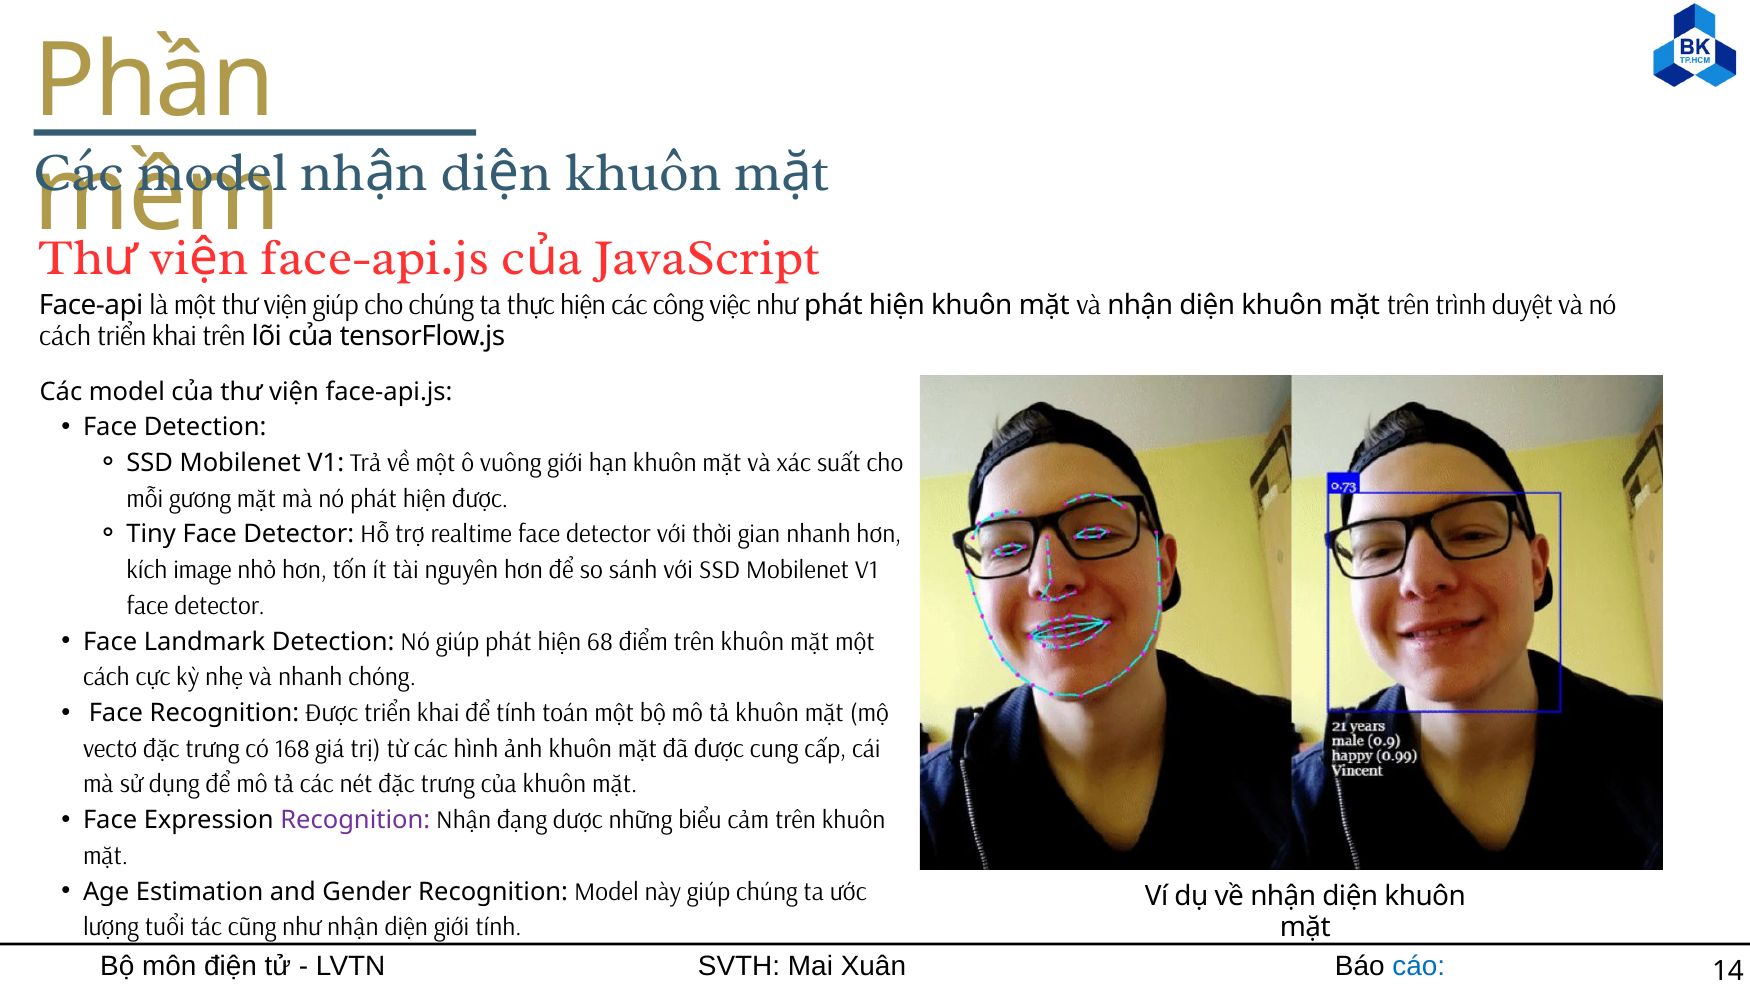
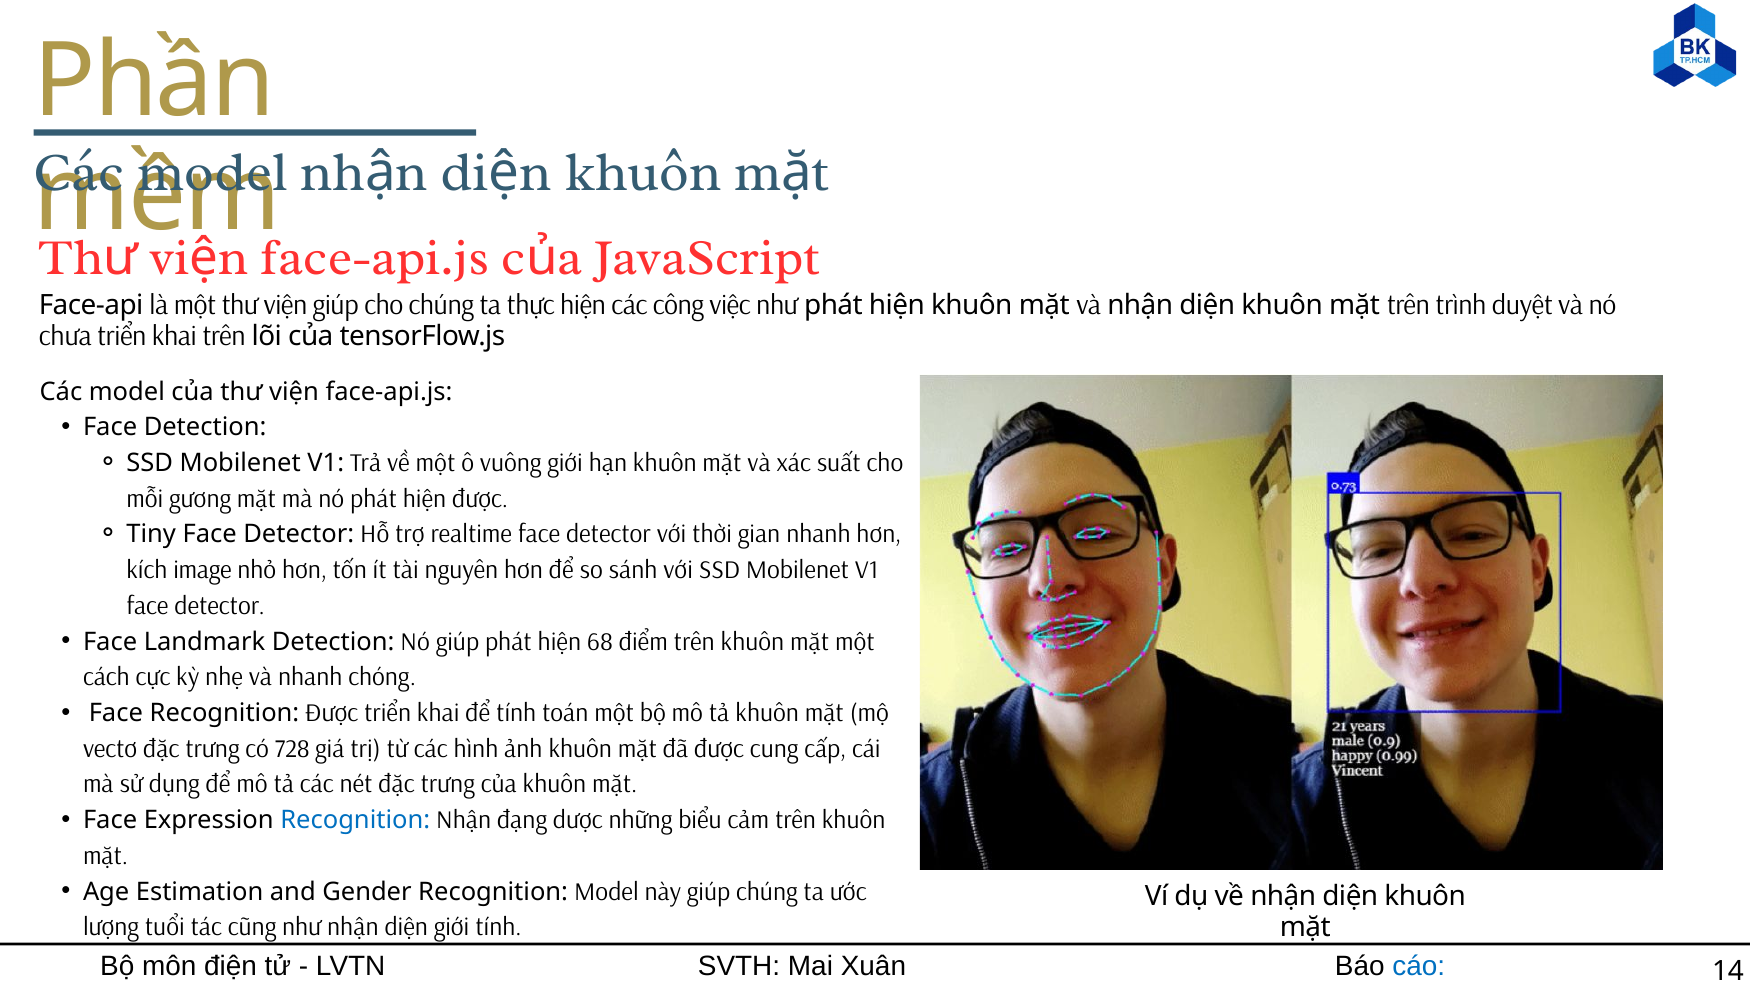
cách at (65, 336): cách -> chưa
168: 168 -> 728
Recognition at (355, 820) colour: purple -> blue
